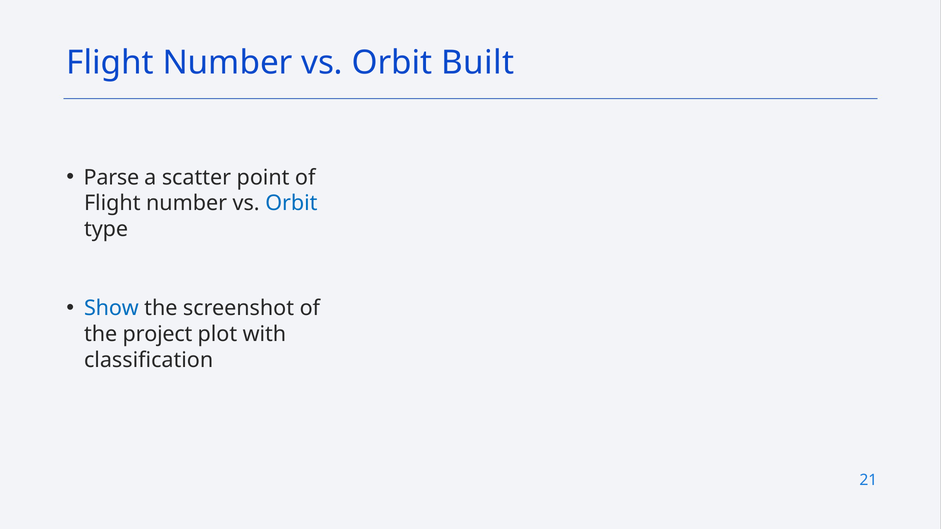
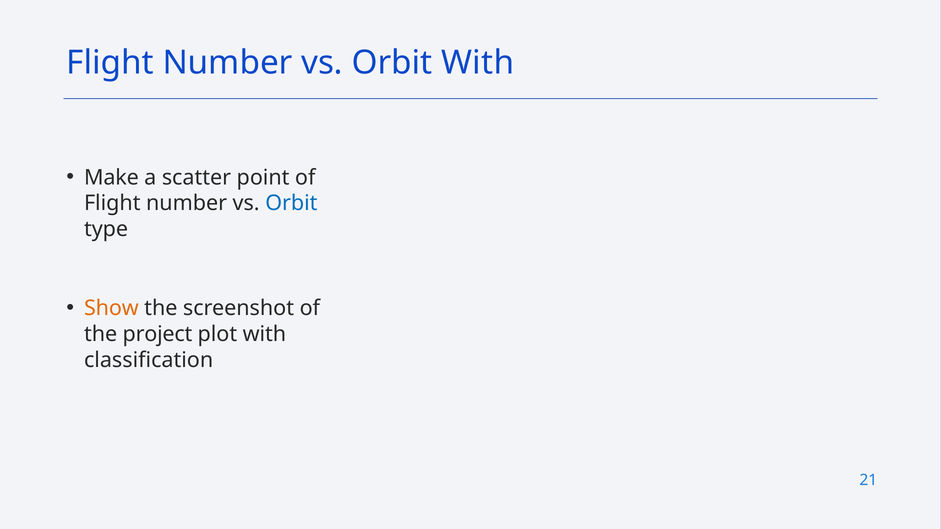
Orbit Built: Built -> With
Parse: Parse -> Make
Show colour: blue -> orange
